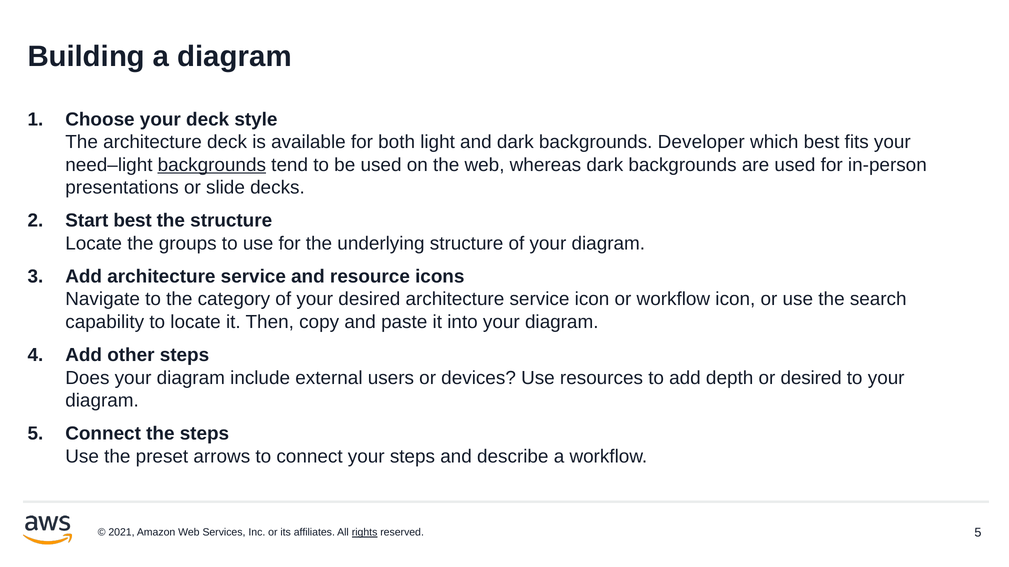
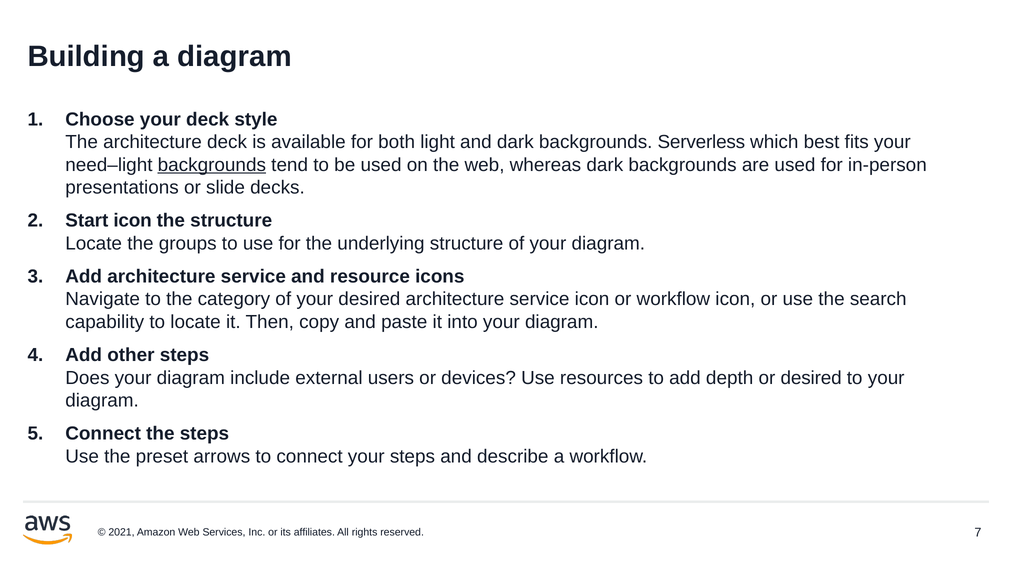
Developer: Developer -> Serverless
Start best: best -> icon
rights underline: present -> none
reserved 5: 5 -> 7
